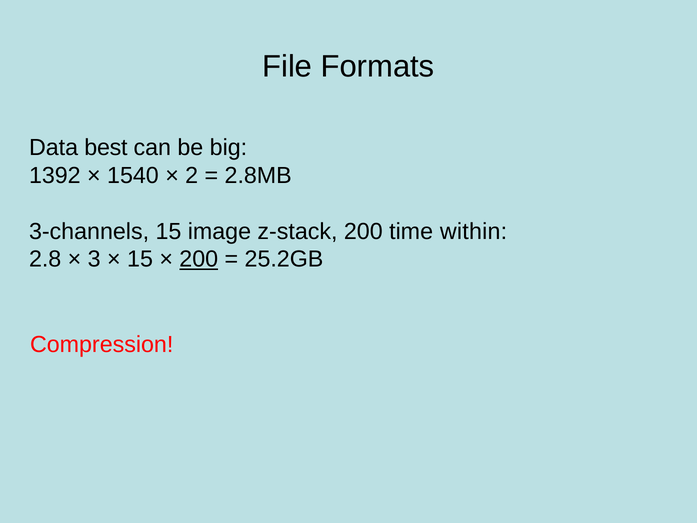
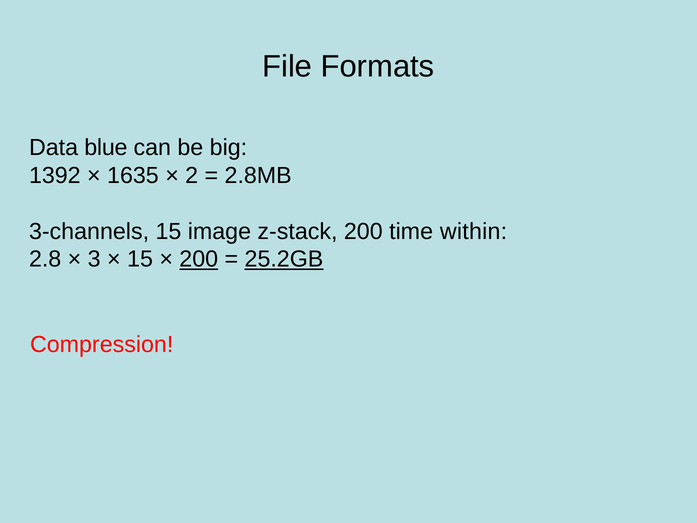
best: best -> blue
1540: 1540 -> 1635
25.2GB underline: none -> present
